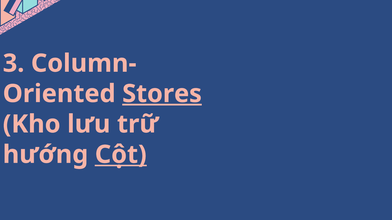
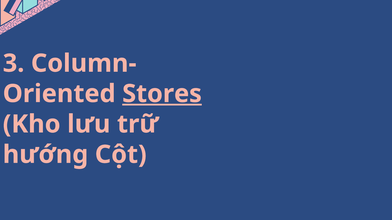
Cột underline: present -> none
